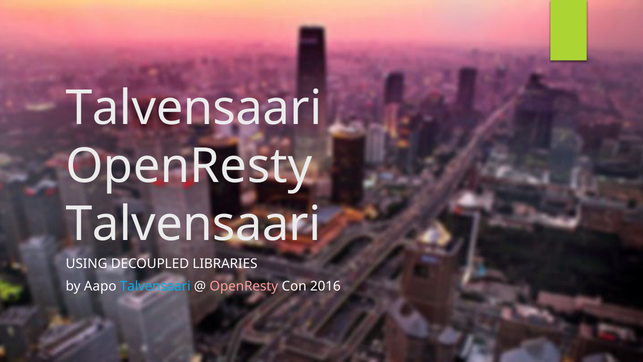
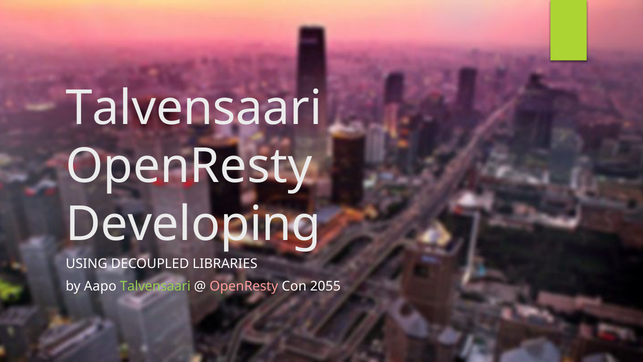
Talvensaari at (193, 224): Talvensaari -> Developing
Talvensaari at (155, 286) colour: light blue -> light green
2016: 2016 -> 2055
